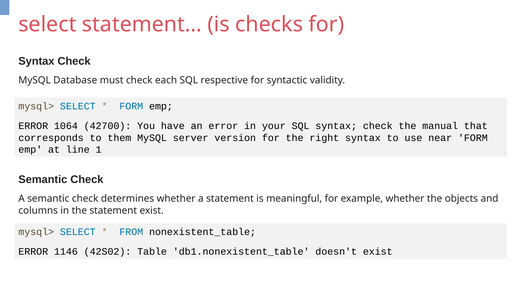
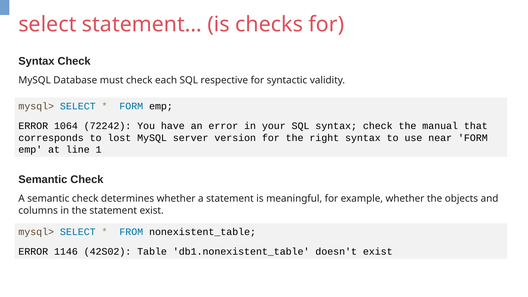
42700: 42700 -> 72242
them: them -> lost
